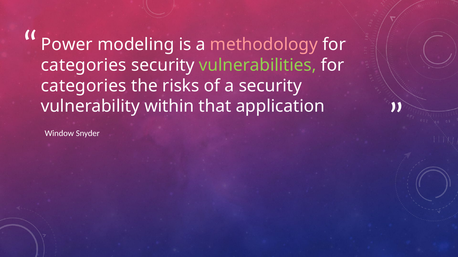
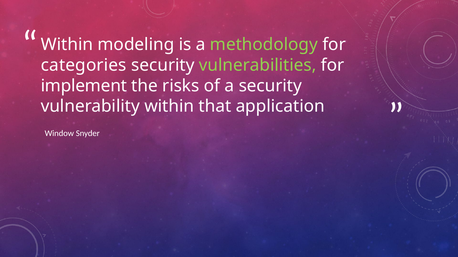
Power at (67, 45): Power -> Within
methodology colour: pink -> light green
categories at (84, 86): categories -> implement
